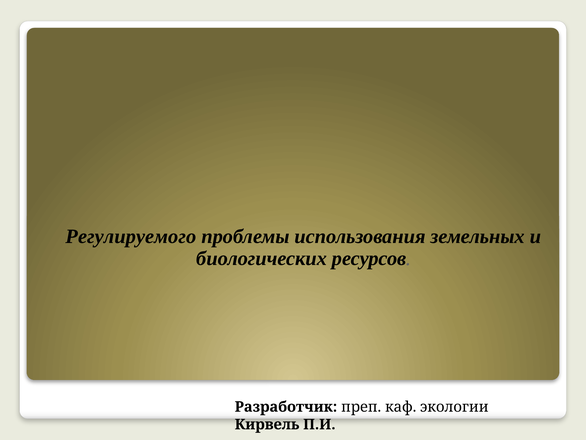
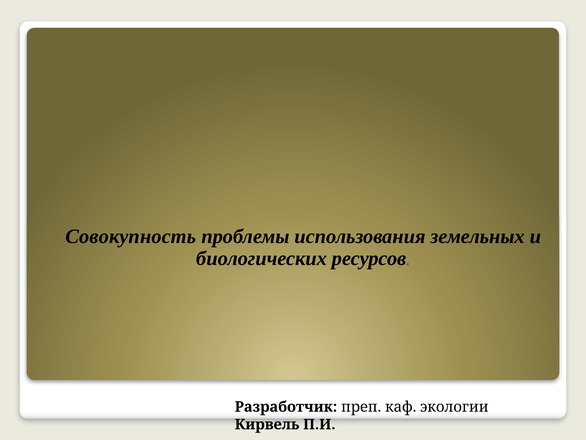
Регулируемого: Регулируемого -> Совокупность
